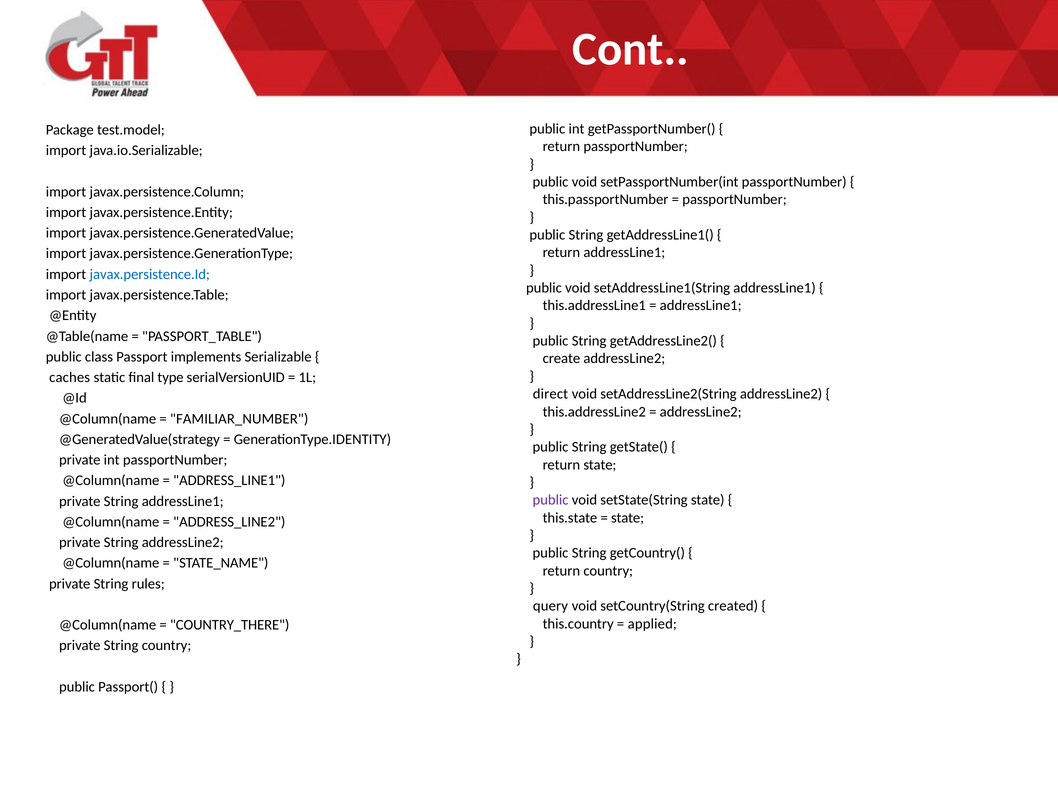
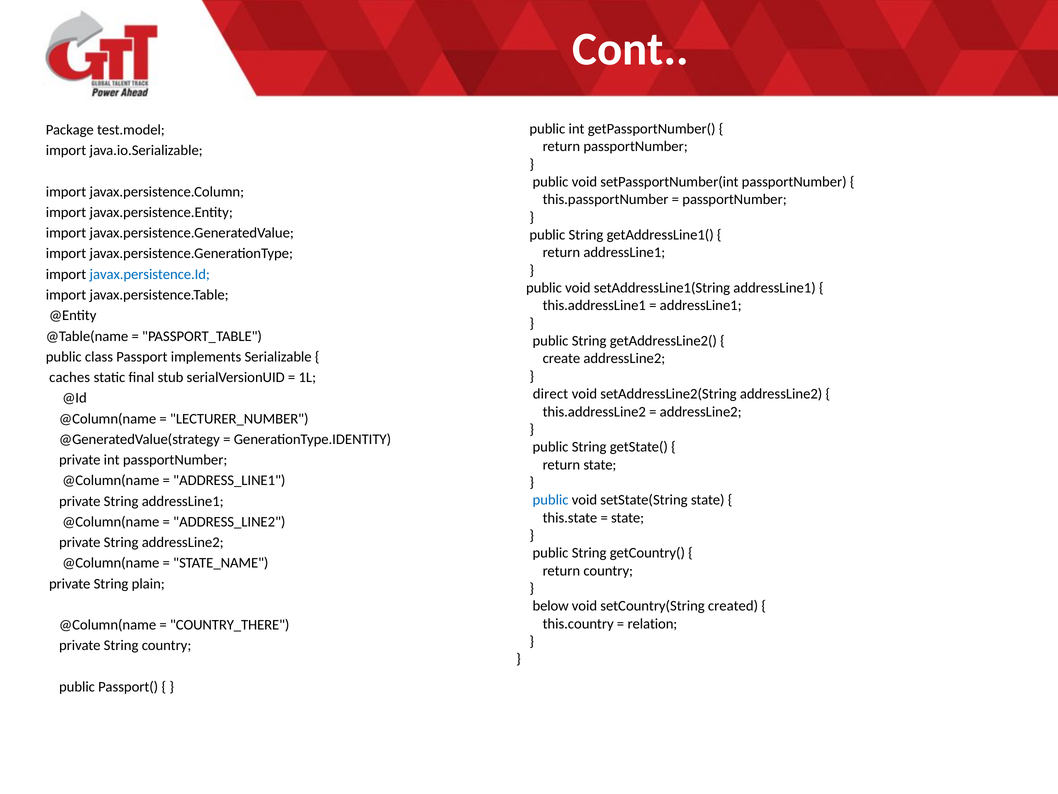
type: type -> stub
FAMILIAR_NUMBER: FAMILIAR_NUMBER -> LECTURER_NUMBER
public at (551, 500) colour: purple -> blue
rules: rules -> plain
query: query -> below
applied: applied -> relation
